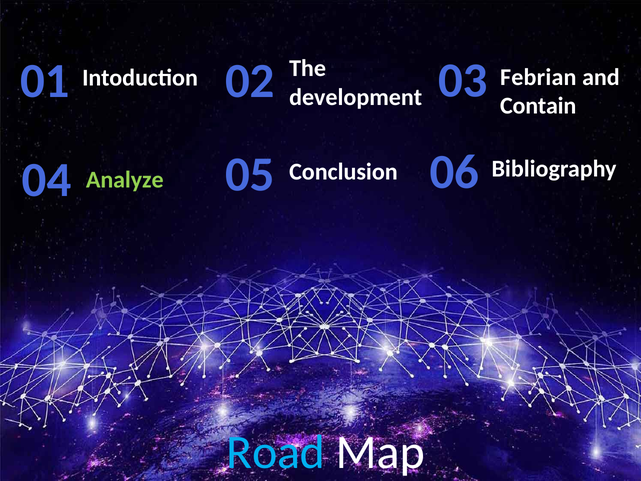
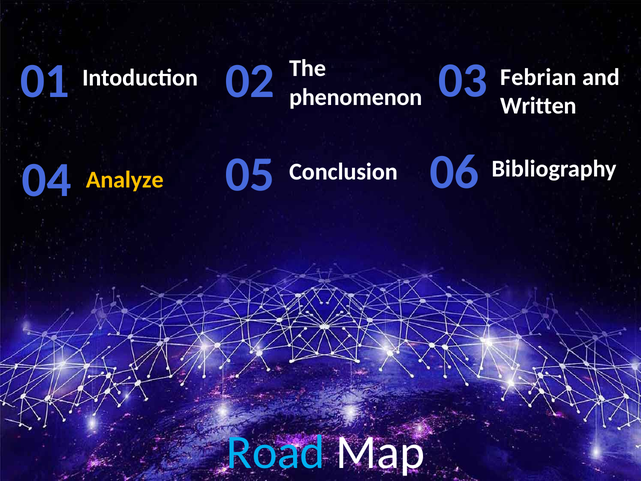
development: development -> phenomenon
Contain: Contain -> Written
Analyze colour: light green -> yellow
